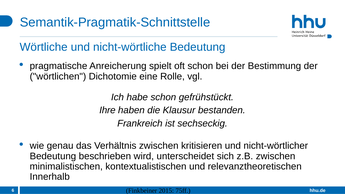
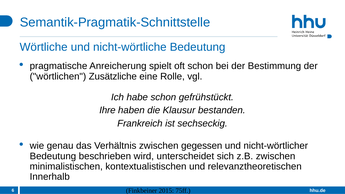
Dichotomie: Dichotomie -> Zusätzliche
kritisieren: kritisieren -> gegessen
